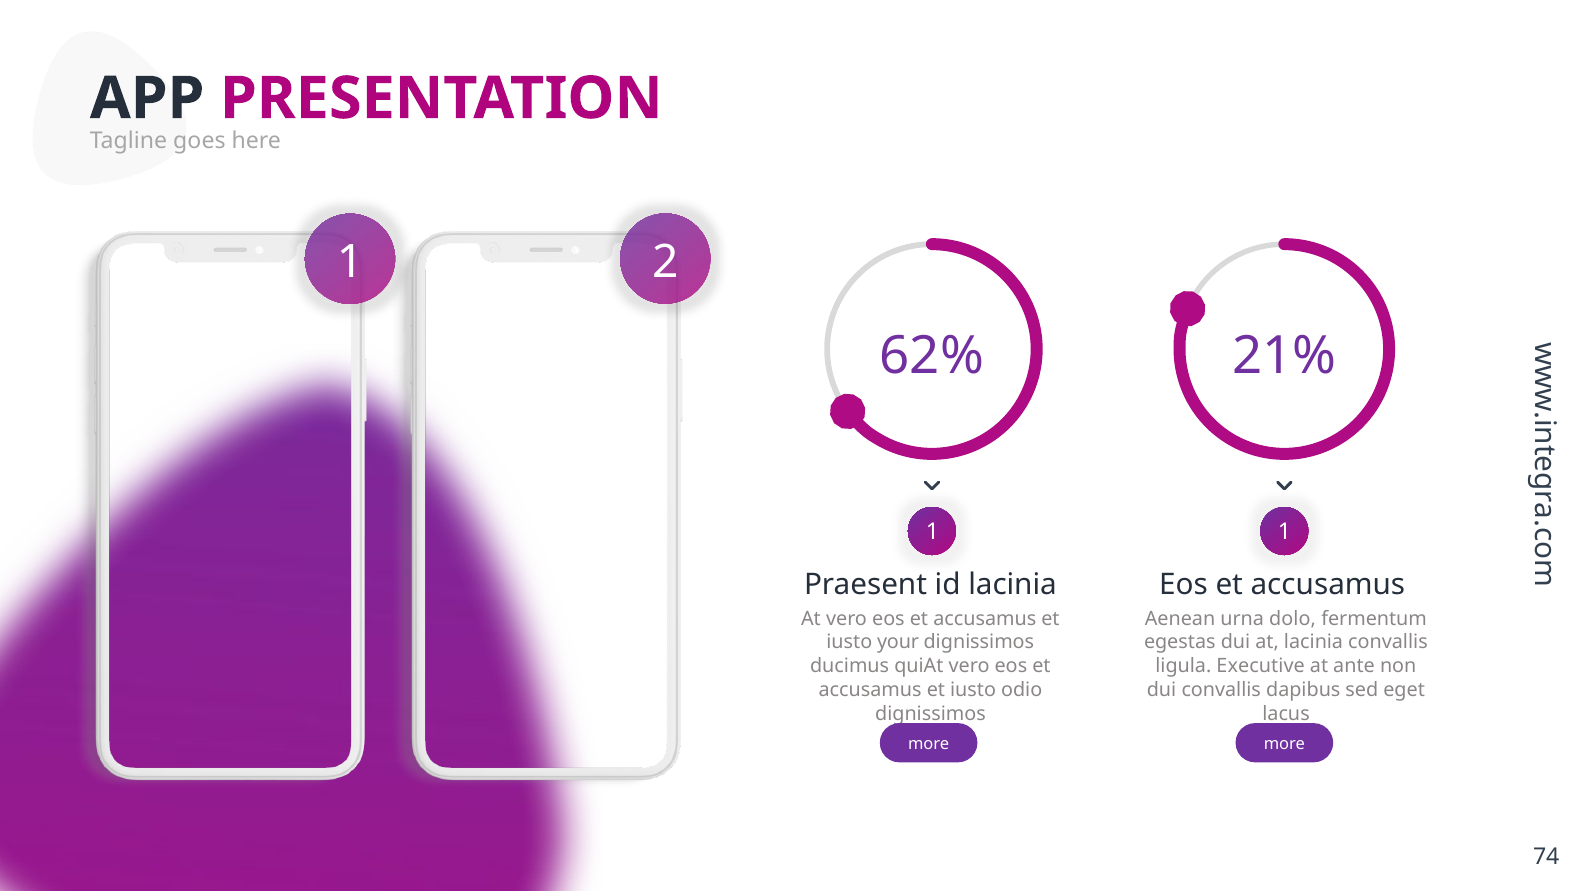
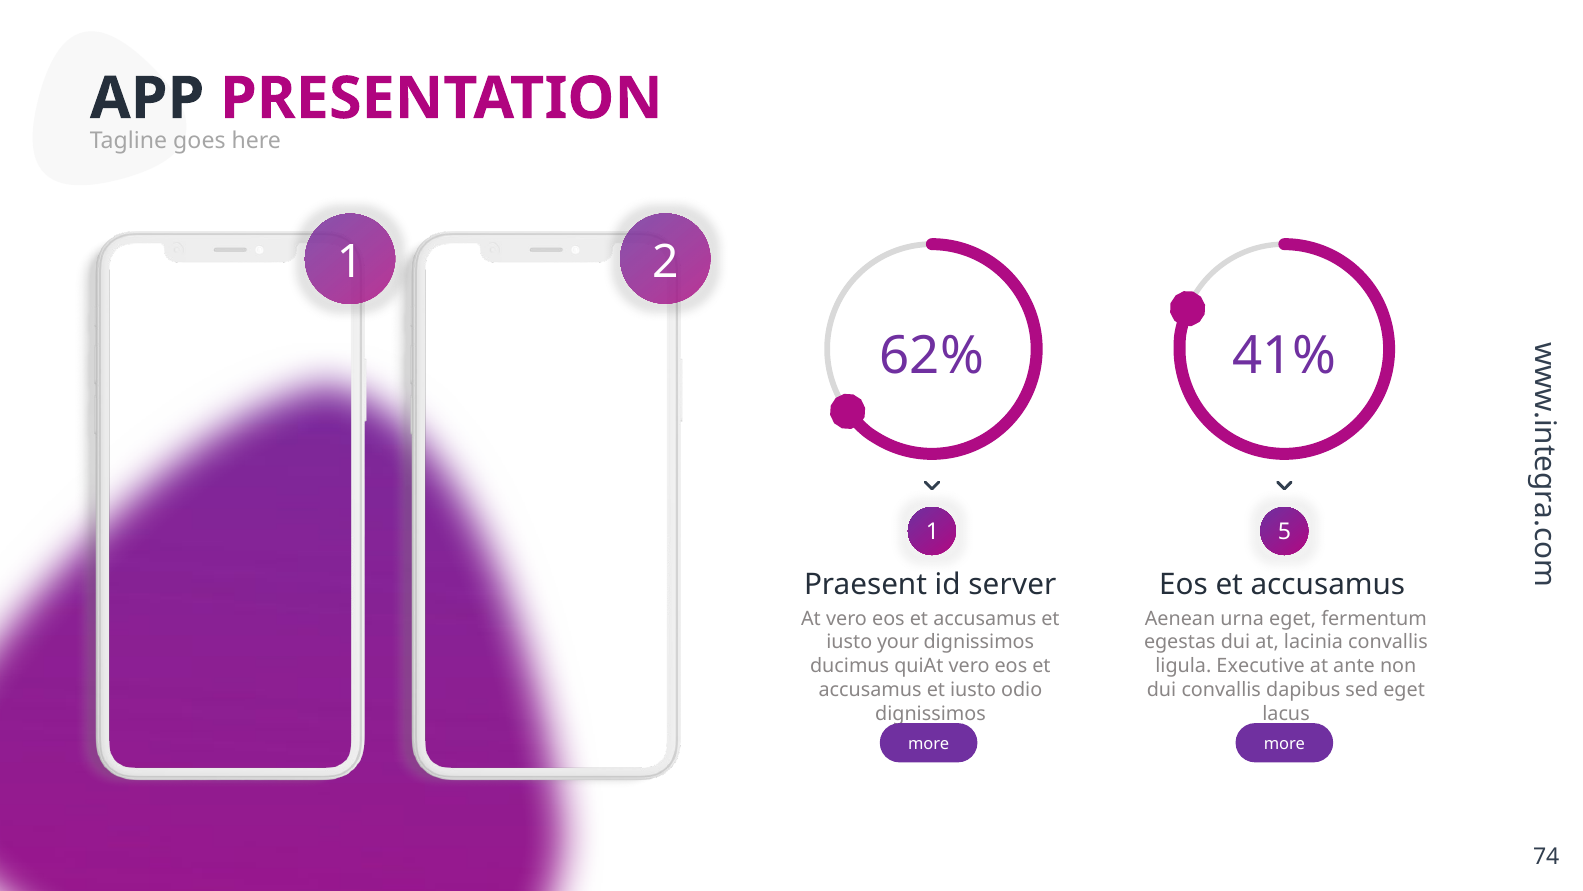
21%: 21% -> 41%
1 1: 1 -> 5
id lacinia: lacinia -> server
urna dolo: dolo -> eget
